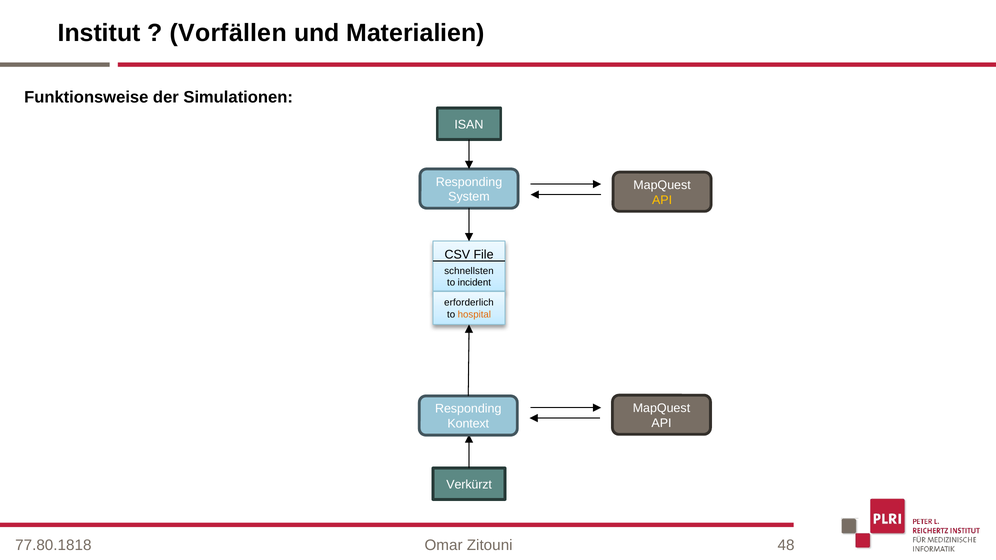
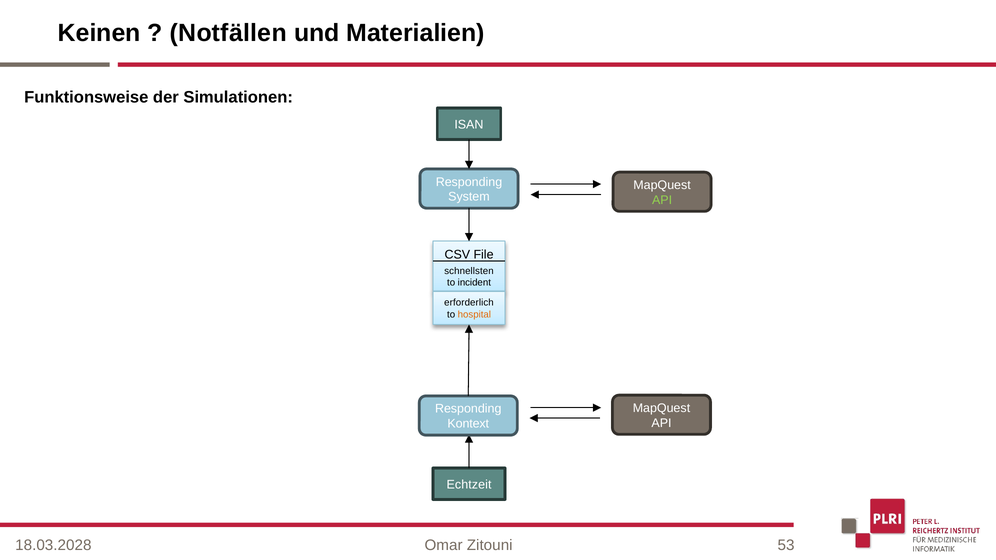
Institut: Institut -> Keinen
Vorfällen: Vorfällen -> Notfällen
API at (662, 200) colour: yellow -> light green
Verkürzt: Verkürzt -> Echtzeit
77.80.1818: 77.80.1818 -> 18.03.2028
48: 48 -> 53
